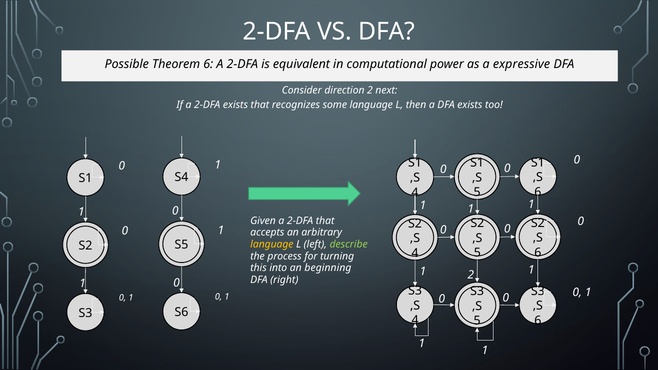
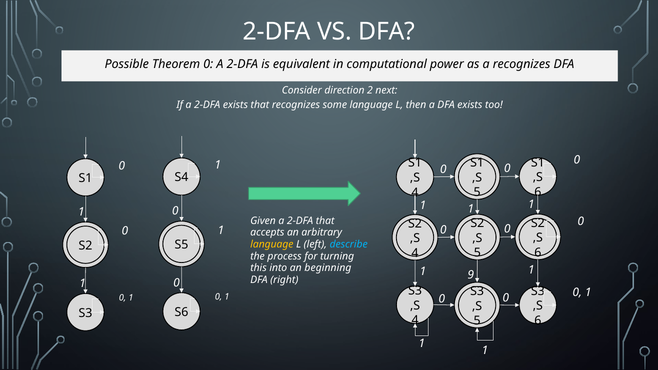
Theorem 6: 6 -> 0
a expressive: expressive -> recognizes
describe colour: light green -> light blue
1 2: 2 -> 9
